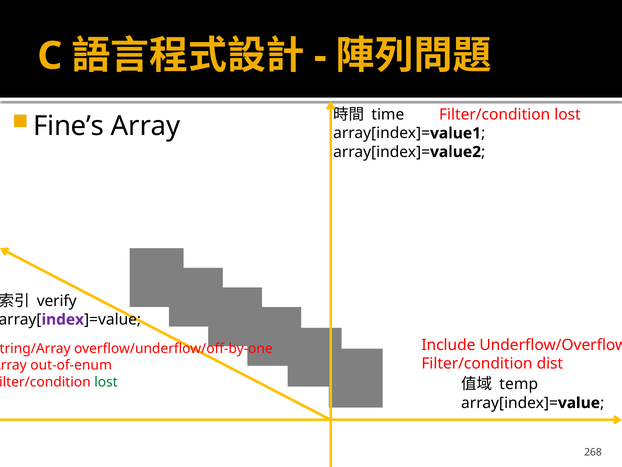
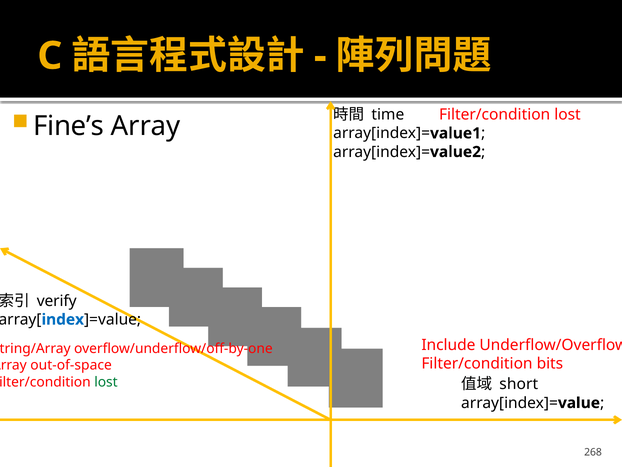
index colour: purple -> blue
dist: dist -> bits
out-of-enum: out-of-enum -> out-of-space
temp: temp -> short
